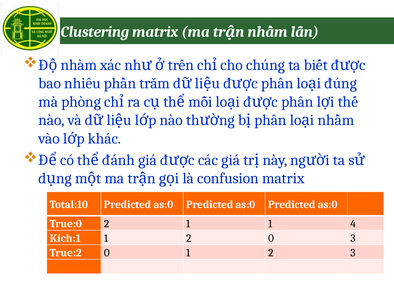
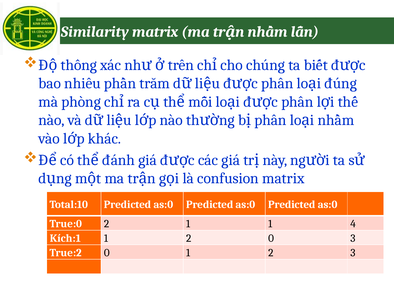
Clustering: Clustering -> Similarity
nhàm: nhàm -> thông
